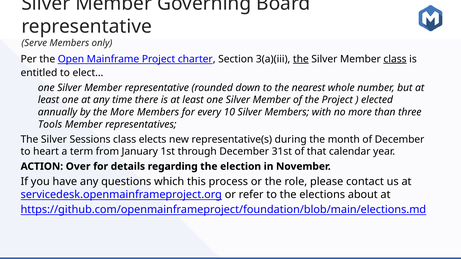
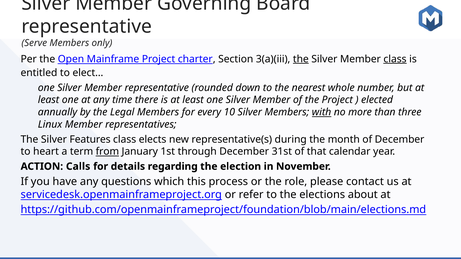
the More: More -> Legal
with underline: none -> present
Tools: Tools -> Linux
Sessions: Sessions -> Features
from underline: none -> present
Over: Over -> Calls
